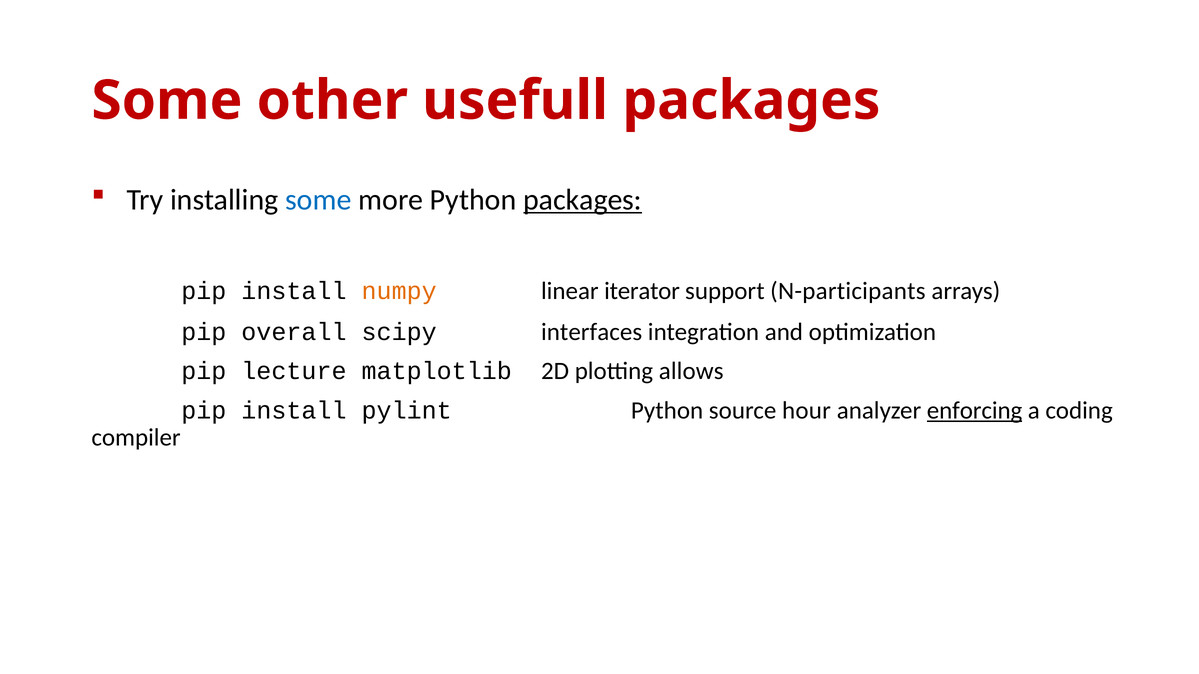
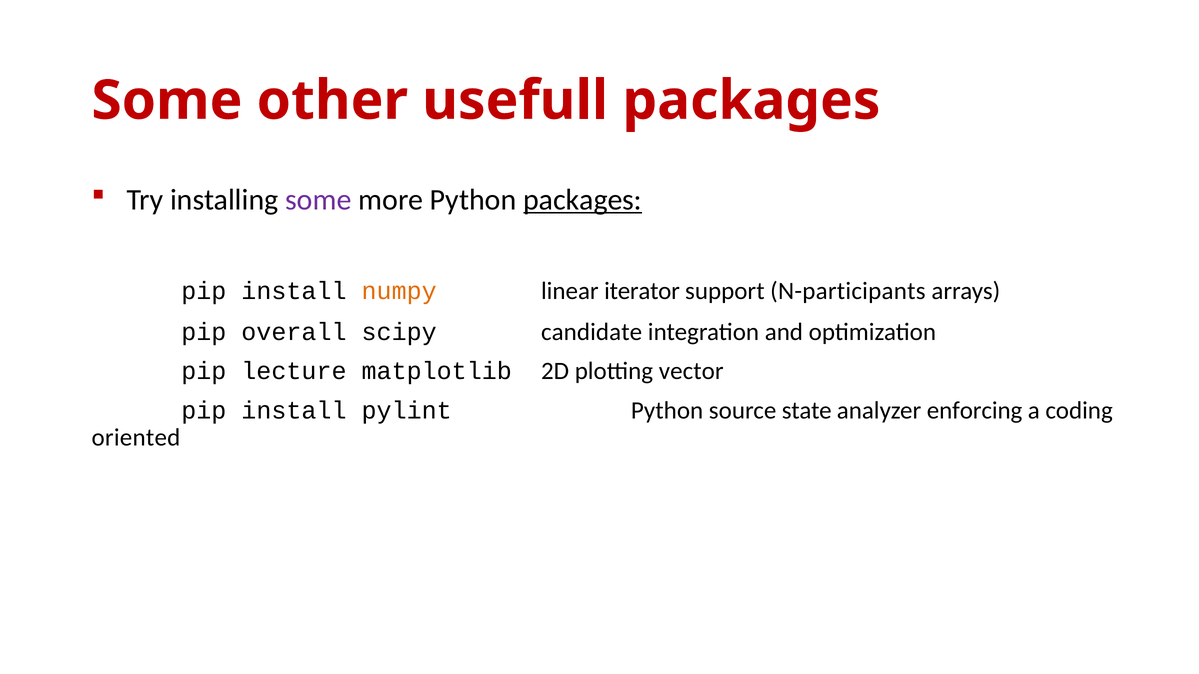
some at (318, 200) colour: blue -> purple
interfaces: interfaces -> candidate
allows: allows -> vector
hour: hour -> state
enforcing underline: present -> none
compiler: compiler -> oriented
